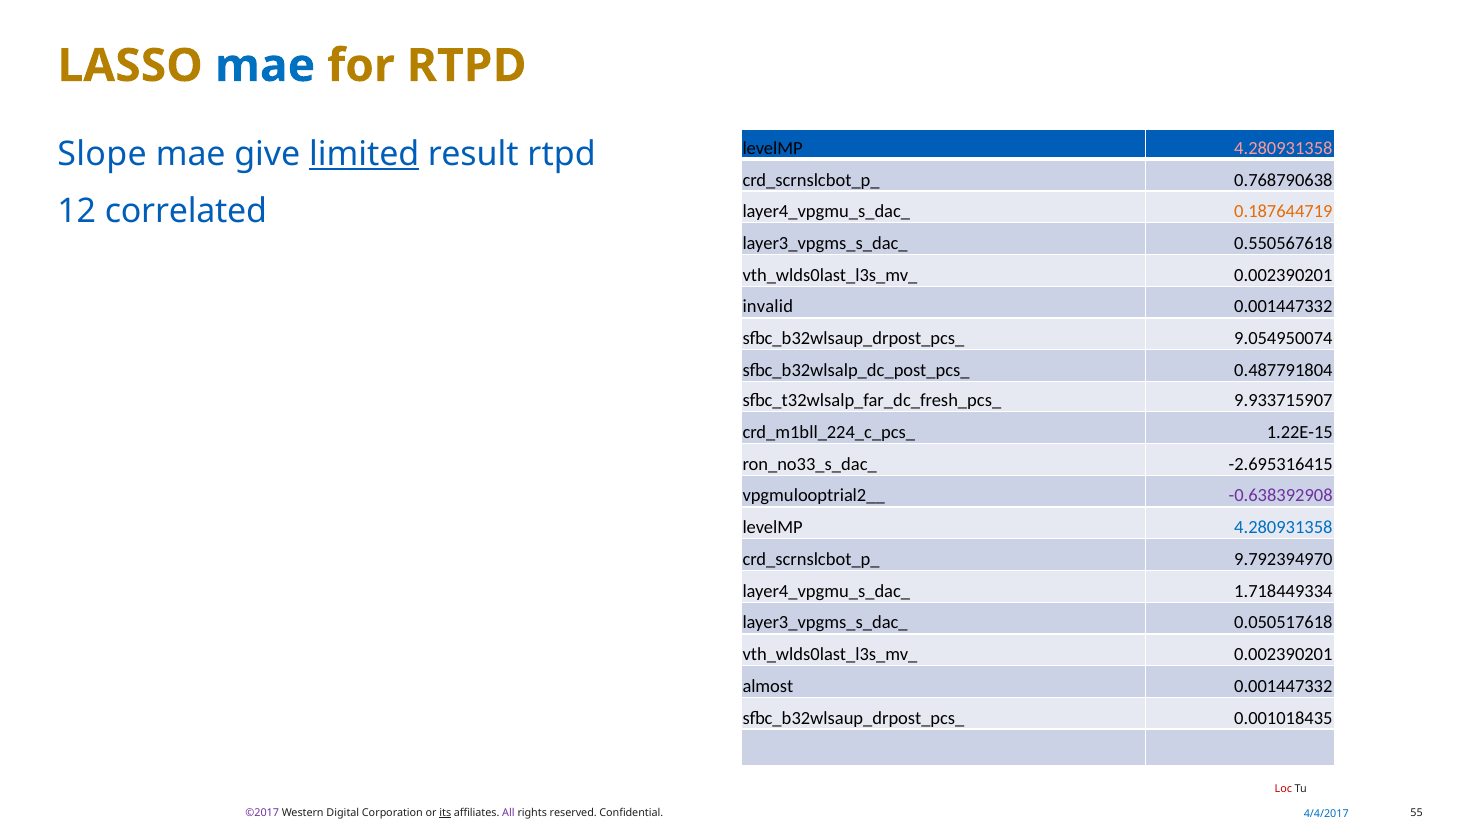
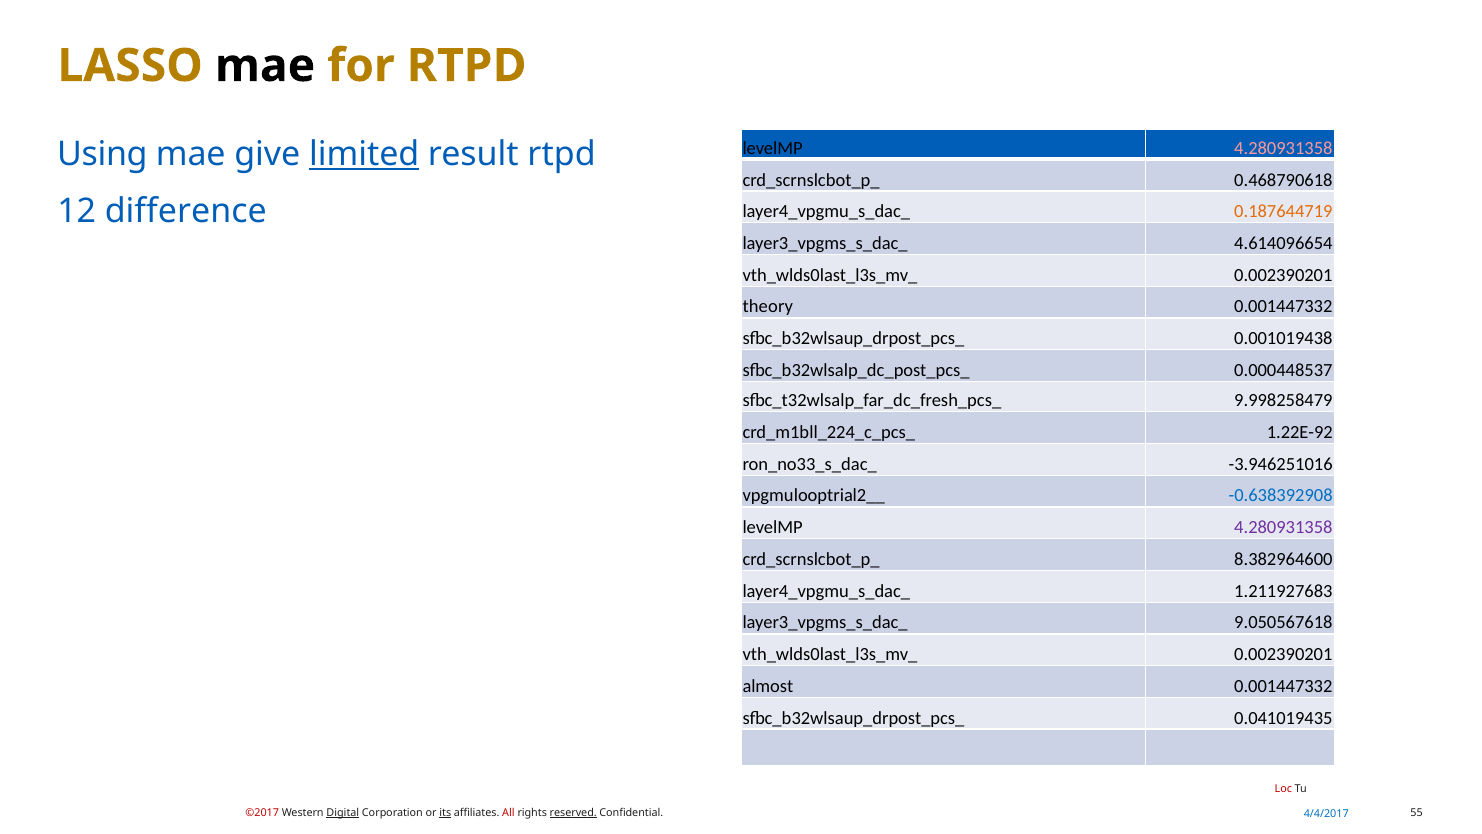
mae at (265, 66) colour: blue -> black
Slope: Slope -> Using
0.768790638: 0.768790638 -> 0.468790618
correlated: correlated -> difference
0.550567618: 0.550567618 -> 4.614096654
invalid: invalid -> theory
9.054950074: 9.054950074 -> 0.001019438
0.487791804: 0.487791804 -> 0.000448537
9.933715907: 9.933715907 -> 9.998258479
1.22E-15: 1.22E-15 -> 1.22E-92
-2.695316415: -2.695316415 -> -3.946251016
-0.638392908 colour: purple -> blue
4.280931358 at (1283, 527) colour: blue -> purple
9.792394970: 9.792394970 -> 8.382964600
1.718449334: 1.718449334 -> 1.211927683
0.050517618: 0.050517618 -> 9.050567618
0.001018435: 0.001018435 -> 0.041019435
©2017 colour: purple -> red
Digital underline: none -> present
All colour: purple -> red
reserved underline: none -> present
